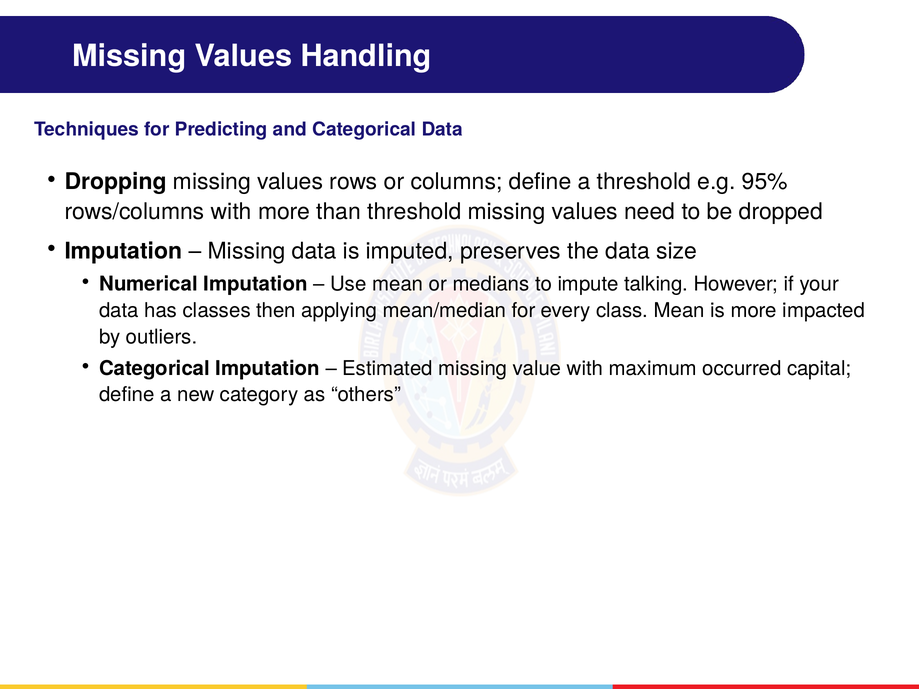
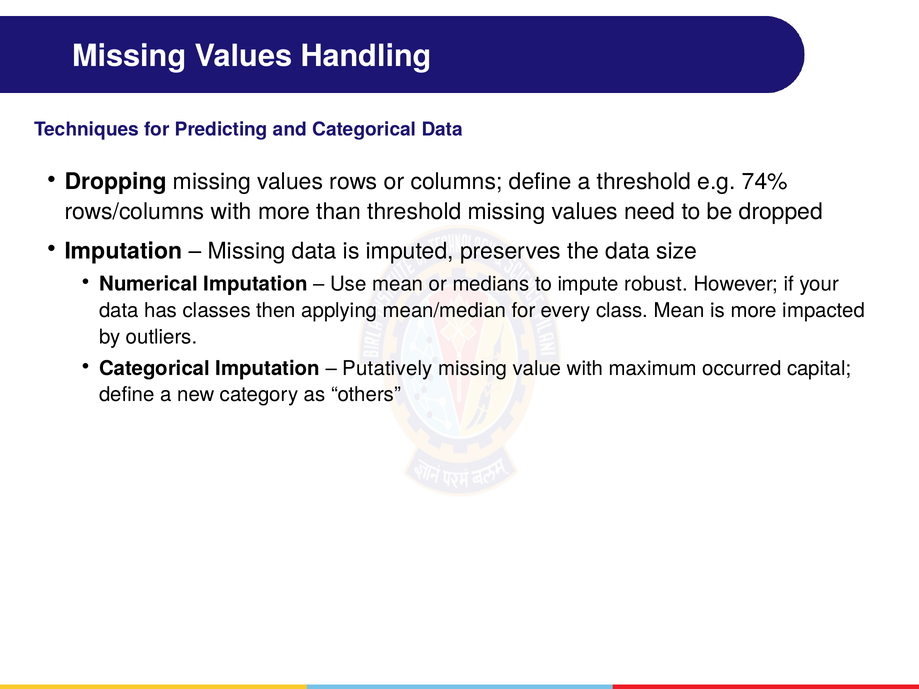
95%: 95% -> 74%
talking: talking -> robust
Estimated: Estimated -> Putatively
